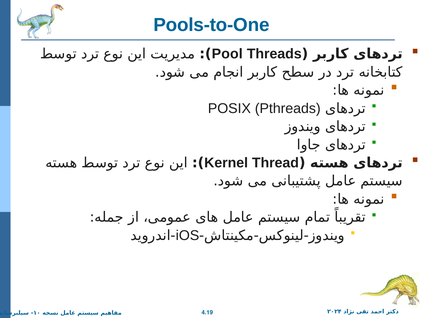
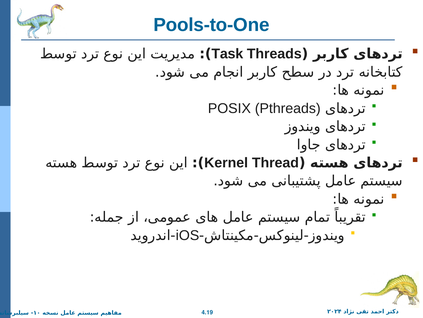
Pool: Pool -> Task
